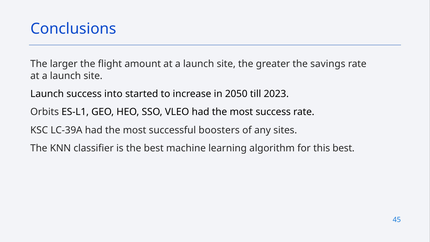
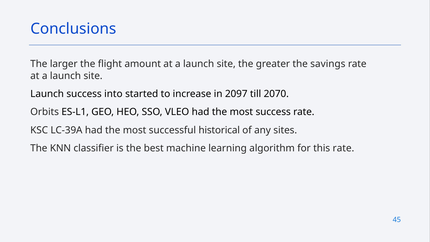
2050: 2050 -> 2097
2023: 2023 -> 2070
boosters: boosters -> historical
this best: best -> rate
